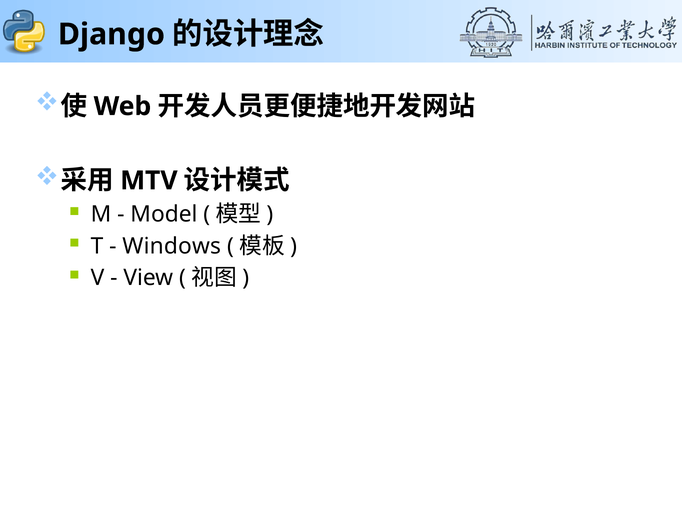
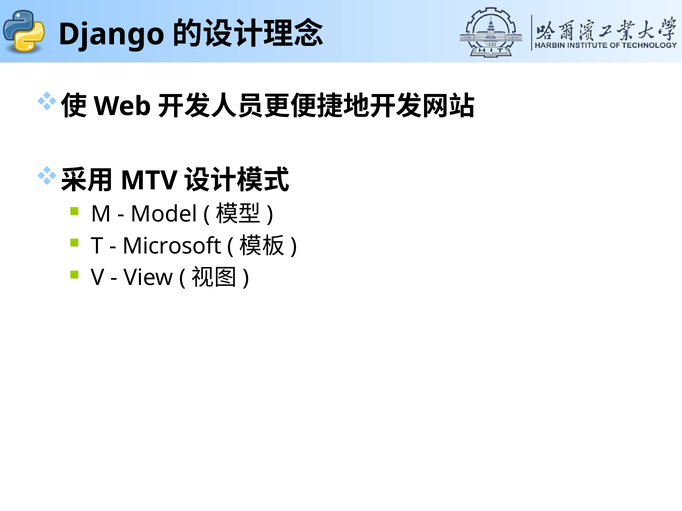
Windows: Windows -> Microsoft
